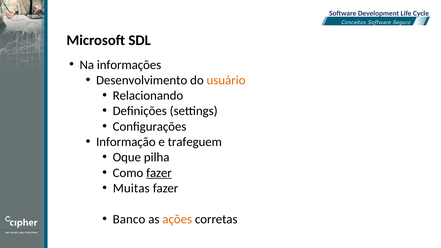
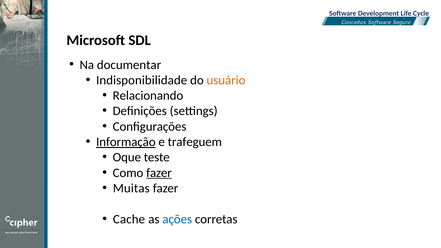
informações: informações -> documentar
Desenvolvimento: Desenvolvimento -> Indisponibilidade
Informação underline: none -> present
pilha: pilha -> teste
Banco: Banco -> Cache
ações colour: orange -> blue
